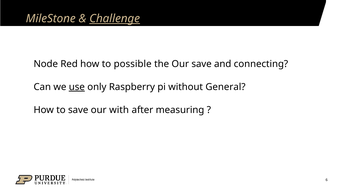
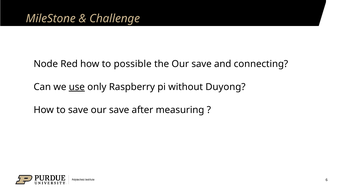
Challenge underline: present -> none
General: General -> Duyong
save our with: with -> save
